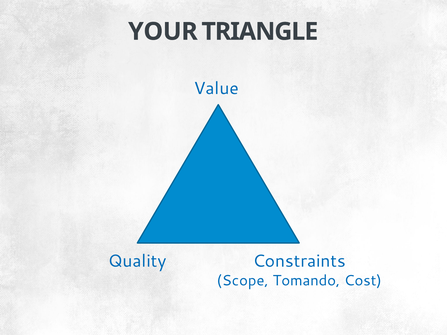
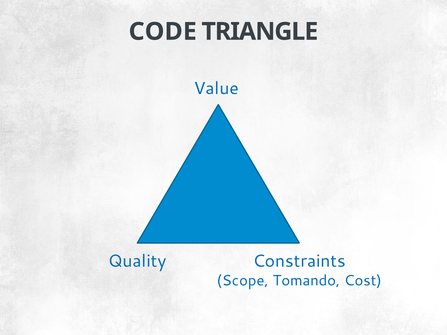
YOUR: YOUR -> CODE
